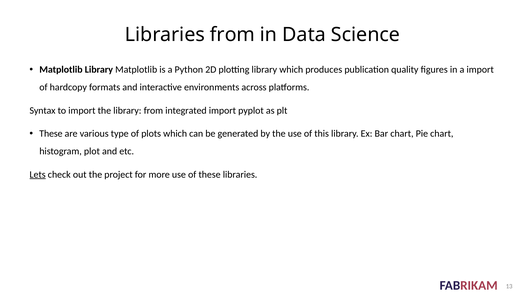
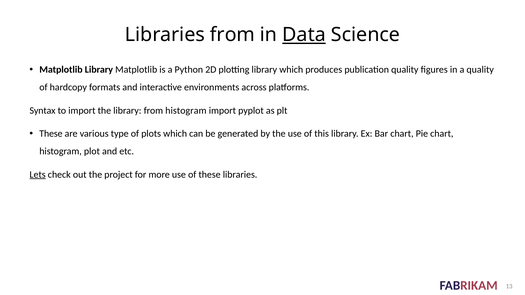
Data underline: none -> present
a import: import -> quality
from integrated: integrated -> histogram
